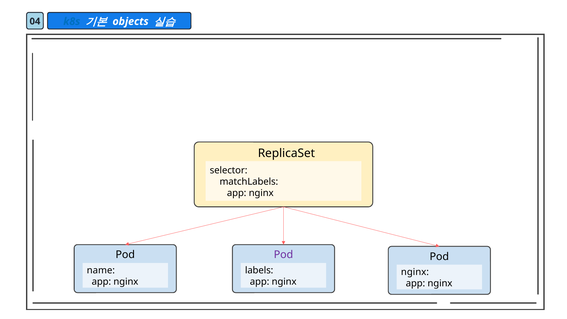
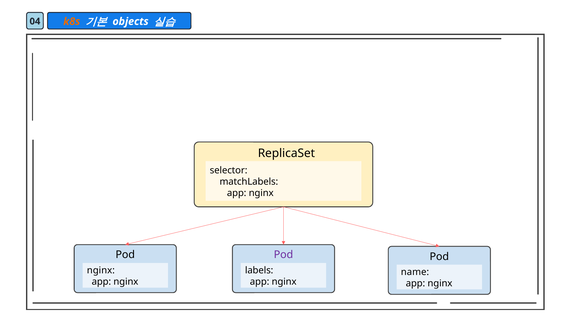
k8s colour: blue -> orange
name at (101, 270): name -> nginx
nginx at (415, 272): nginx -> name
